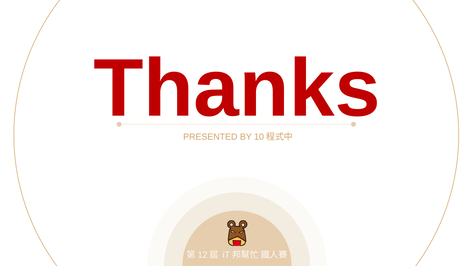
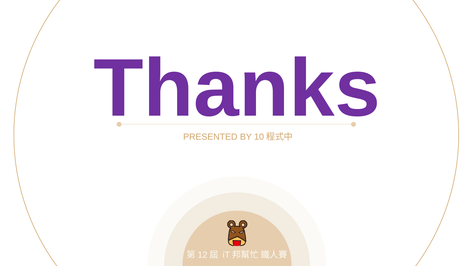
Thanks colour: red -> purple
